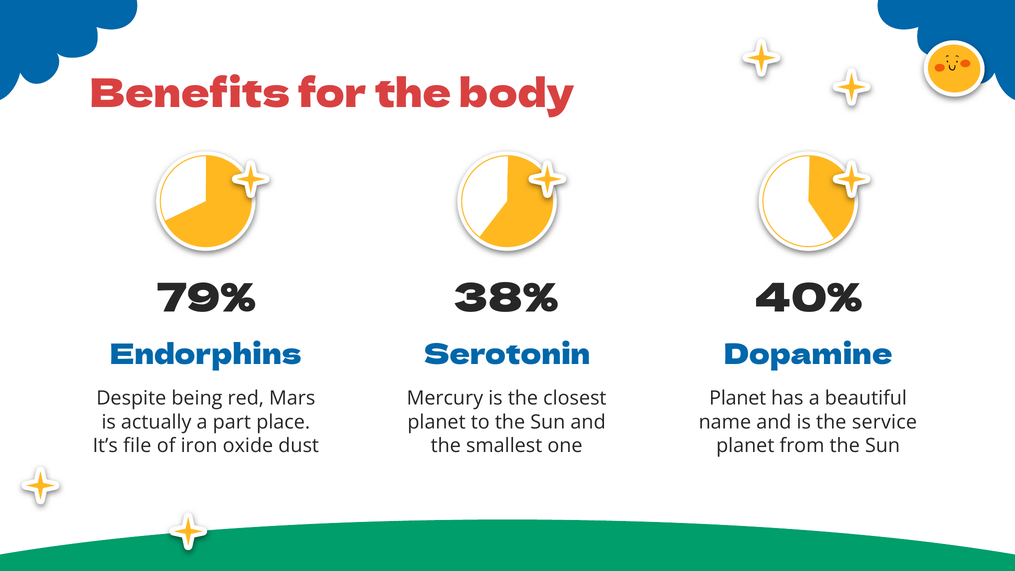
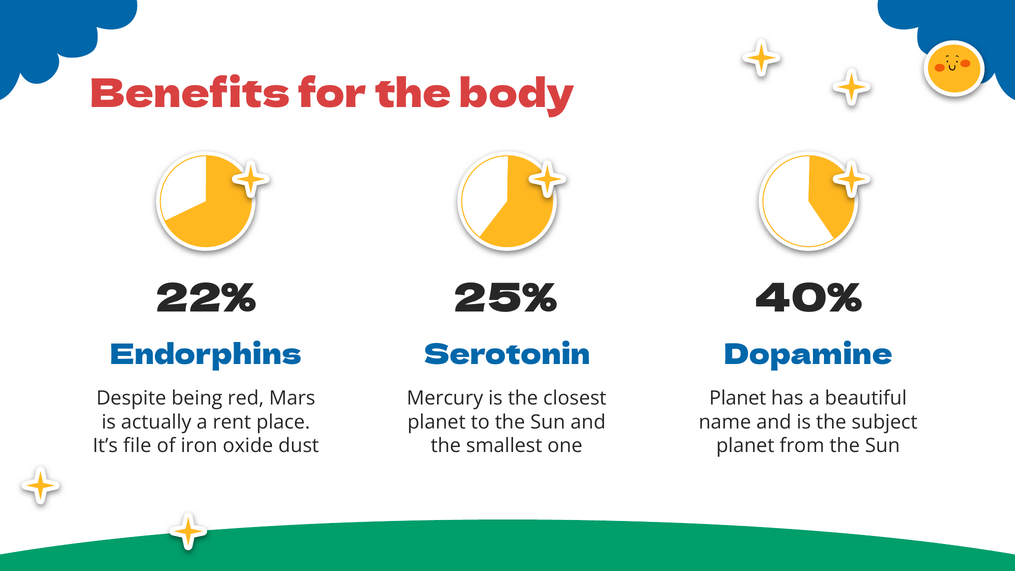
79%: 79% -> 22%
38%: 38% -> 25%
part: part -> rent
service: service -> subject
